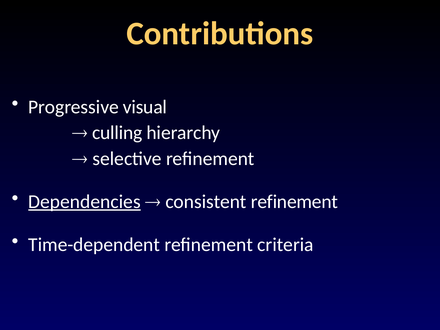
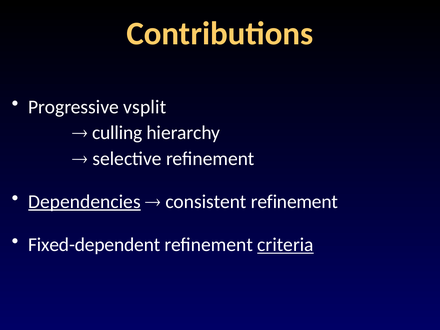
visual: visual -> vsplit
Time-dependent: Time-dependent -> Fixed-dependent
criteria underline: none -> present
